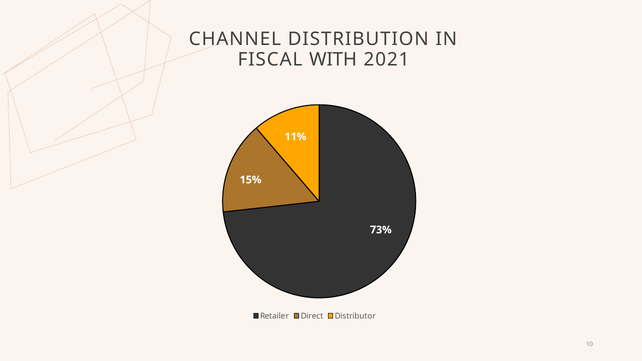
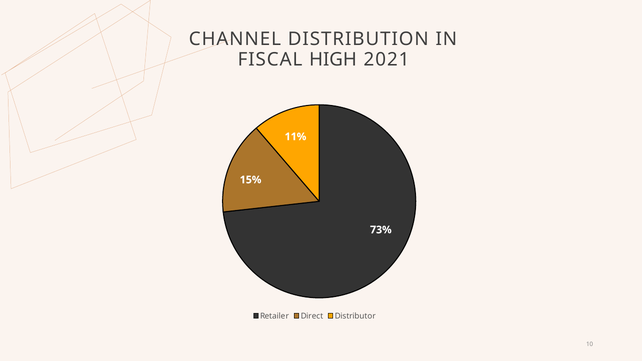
WITH: WITH -> HIGH
